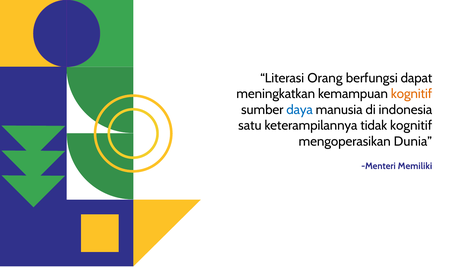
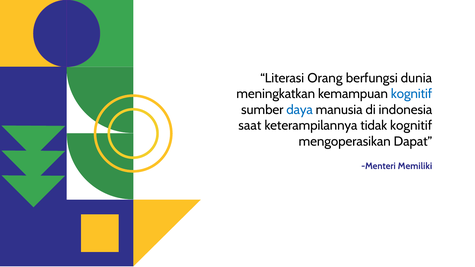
dapat: dapat -> dunia
kognitif at (412, 94) colour: orange -> blue
satu: satu -> saat
Dunia: Dunia -> Dapat
